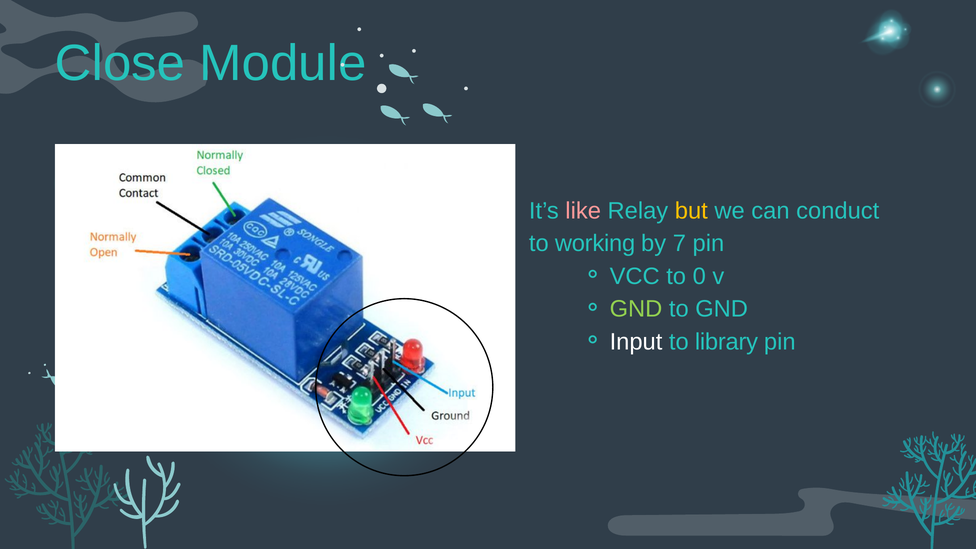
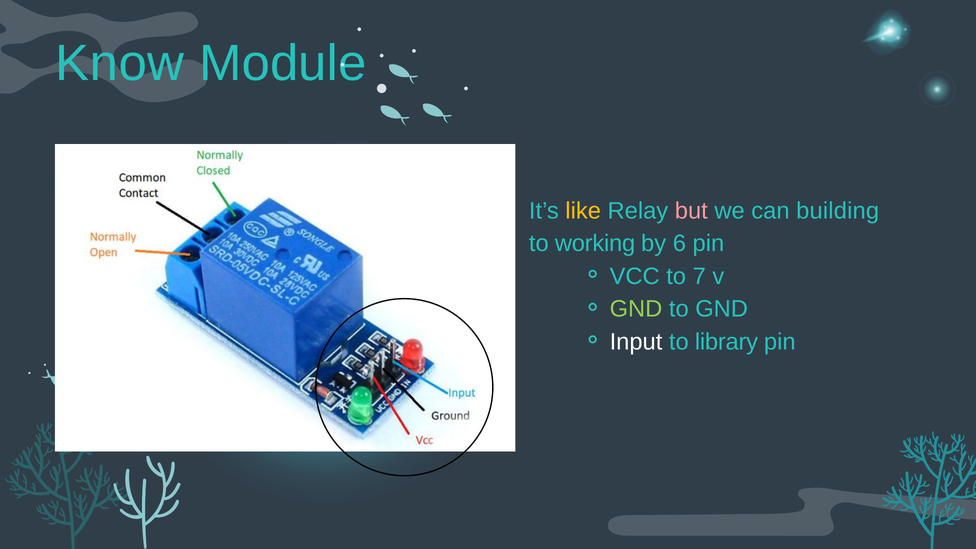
Close: Close -> Know
like colour: pink -> yellow
but colour: yellow -> pink
conduct: conduct -> building
7: 7 -> 6
0: 0 -> 7
